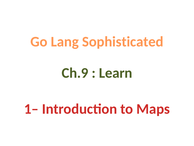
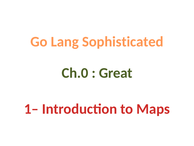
Ch.9: Ch.9 -> Ch.0
Learn: Learn -> Great
